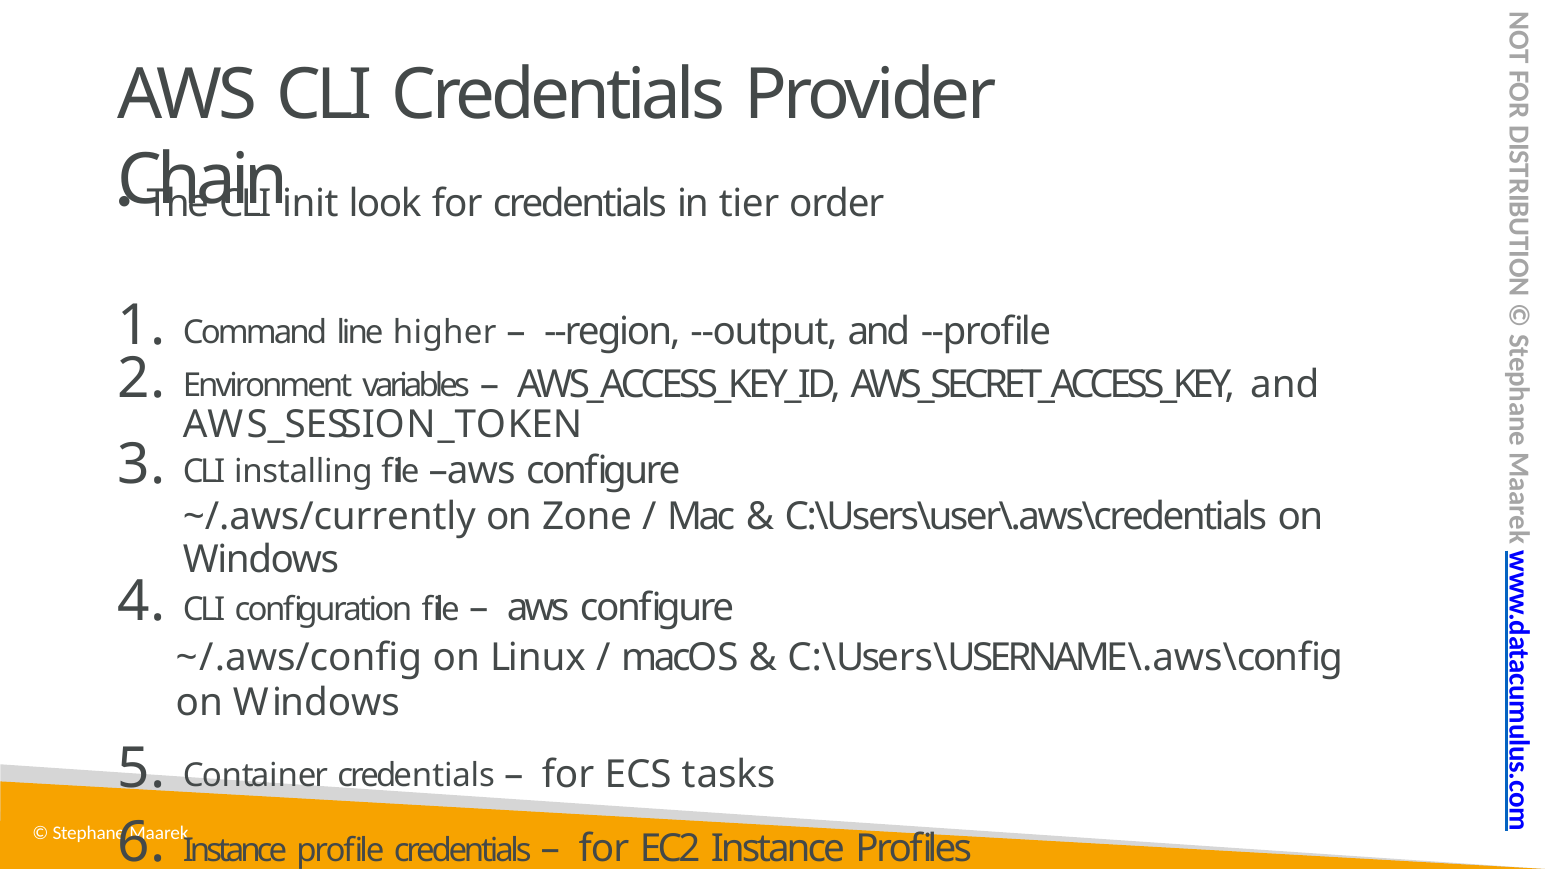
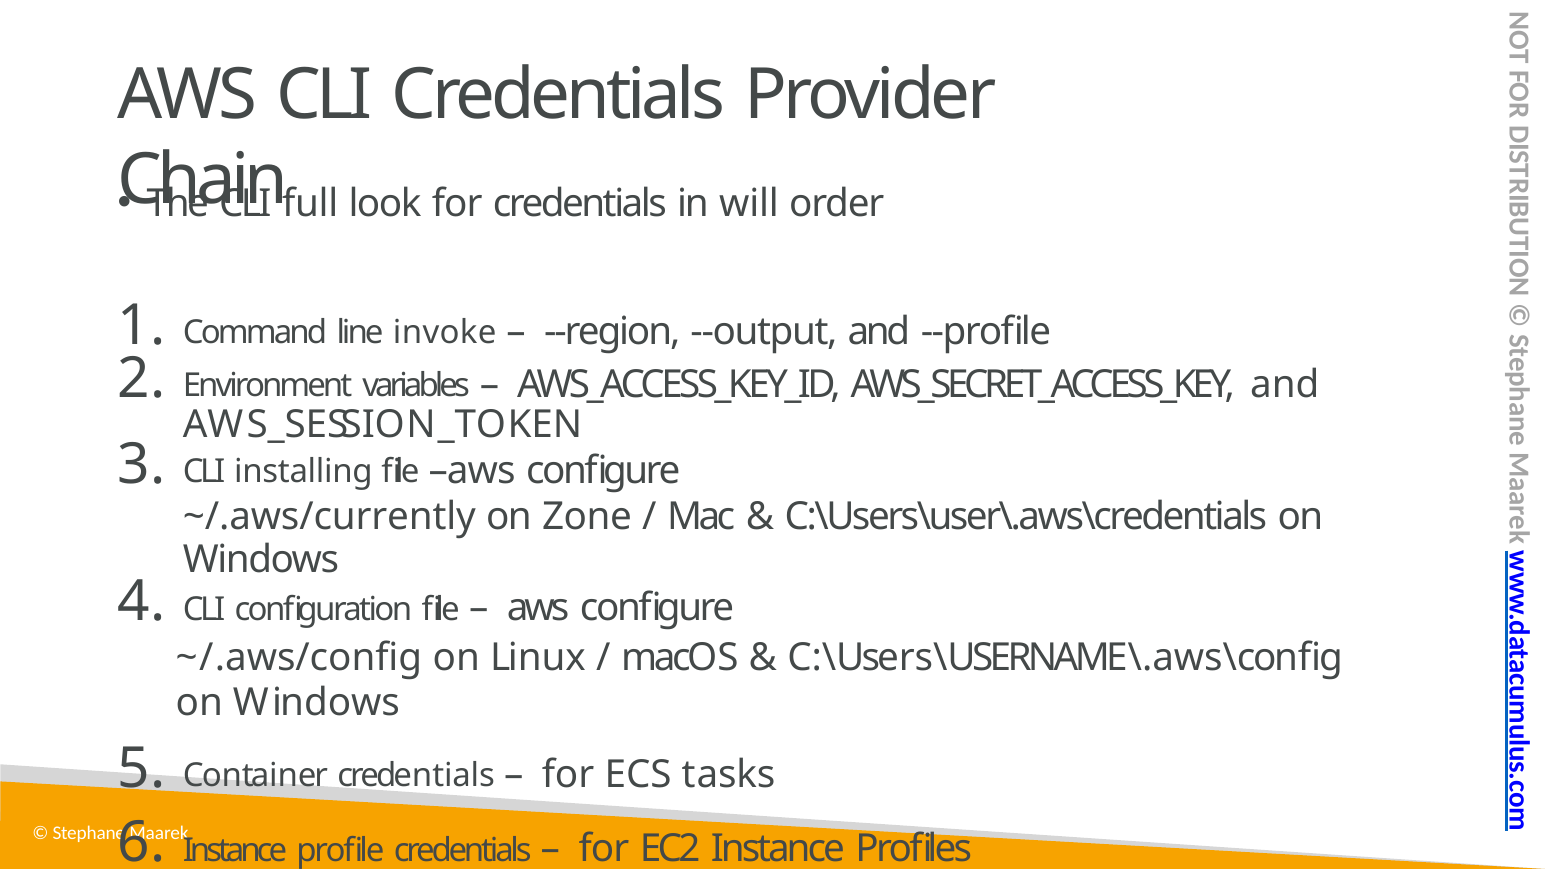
init: init -> full
tier: tier -> will
higher: higher -> invoke
